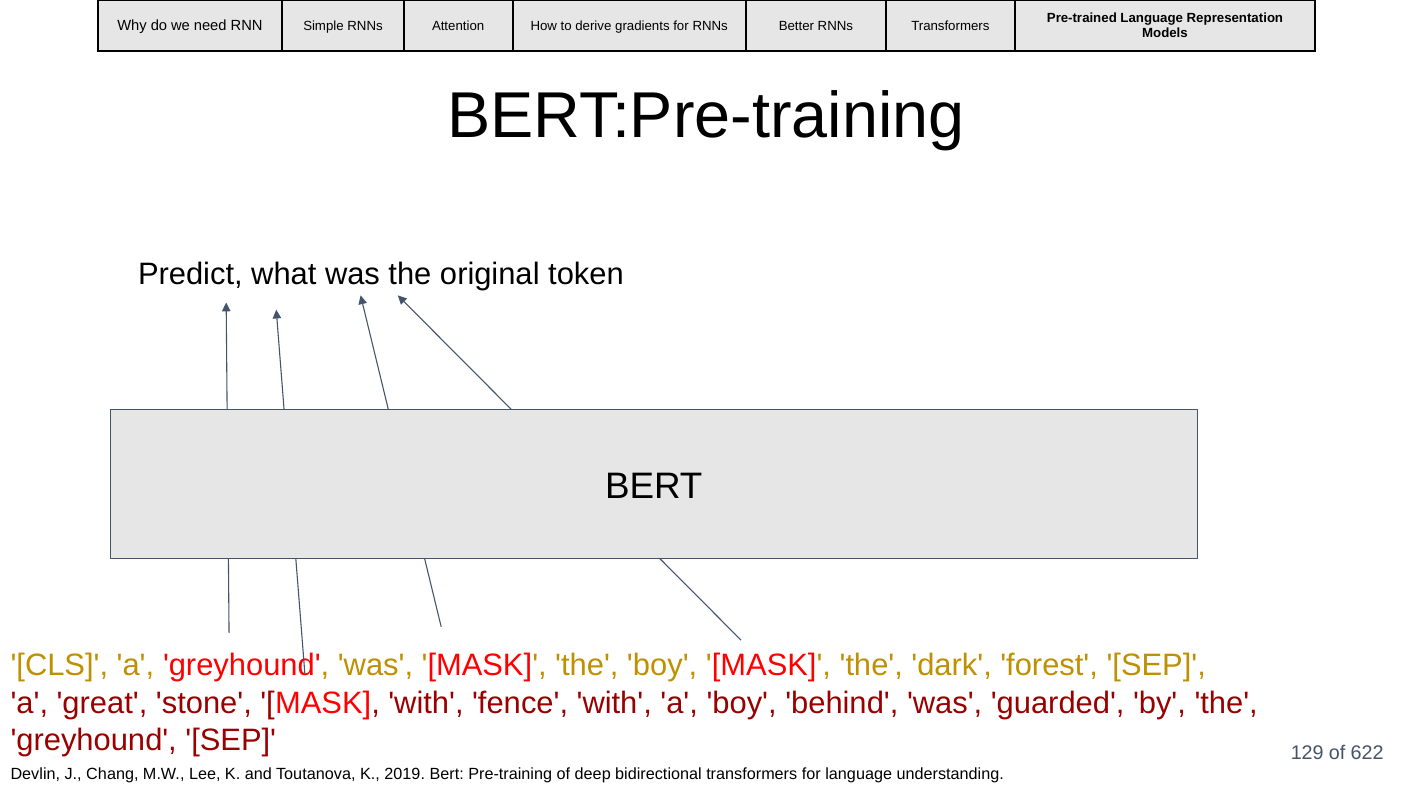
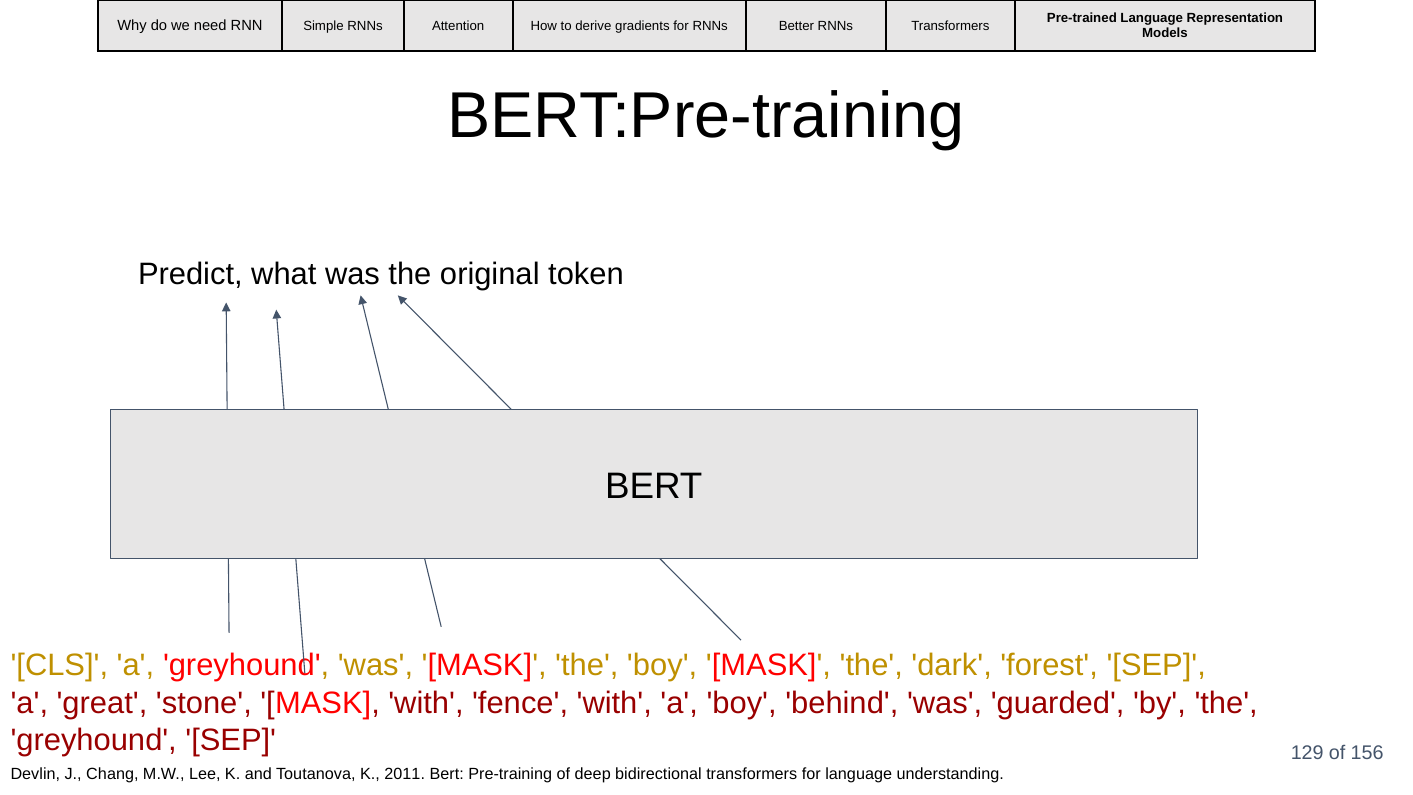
622: 622 -> 156
2019: 2019 -> 2011
